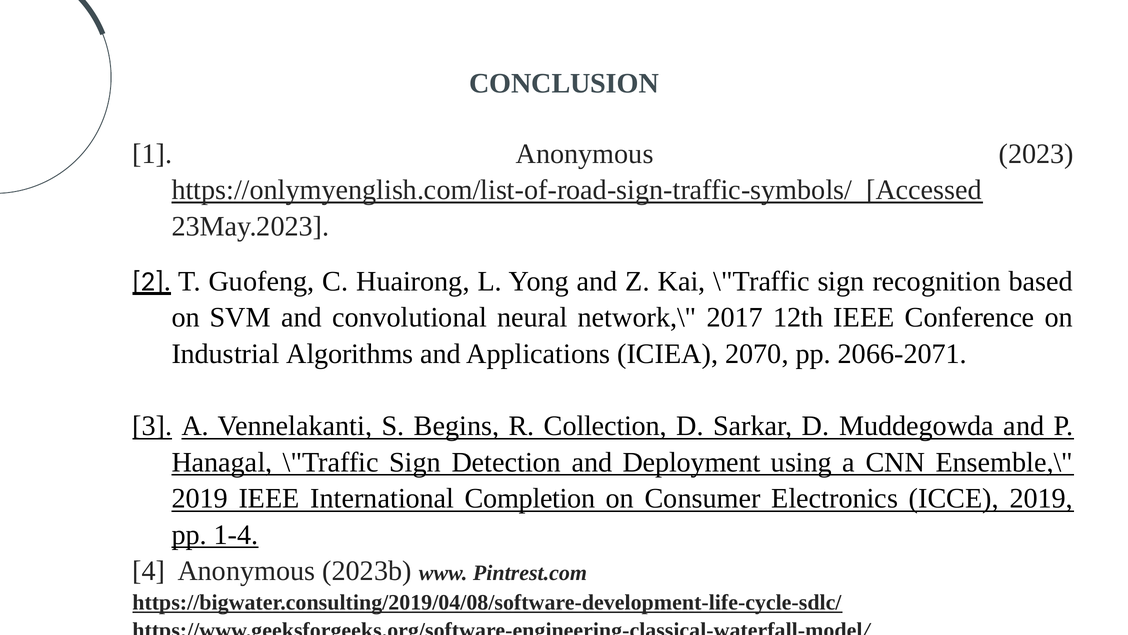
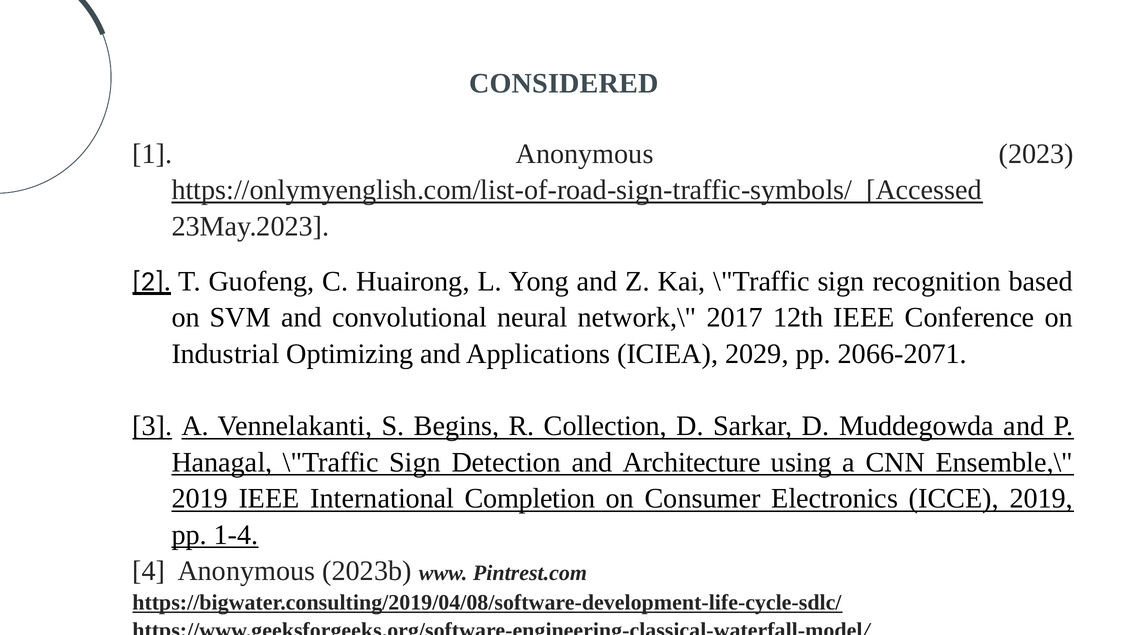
CONCLUSION: CONCLUSION -> CONSIDERED
Algorithms: Algorithms -> Optimizing
2070: 2070 -> 2029
Deployment: Deployment -> Architecture
